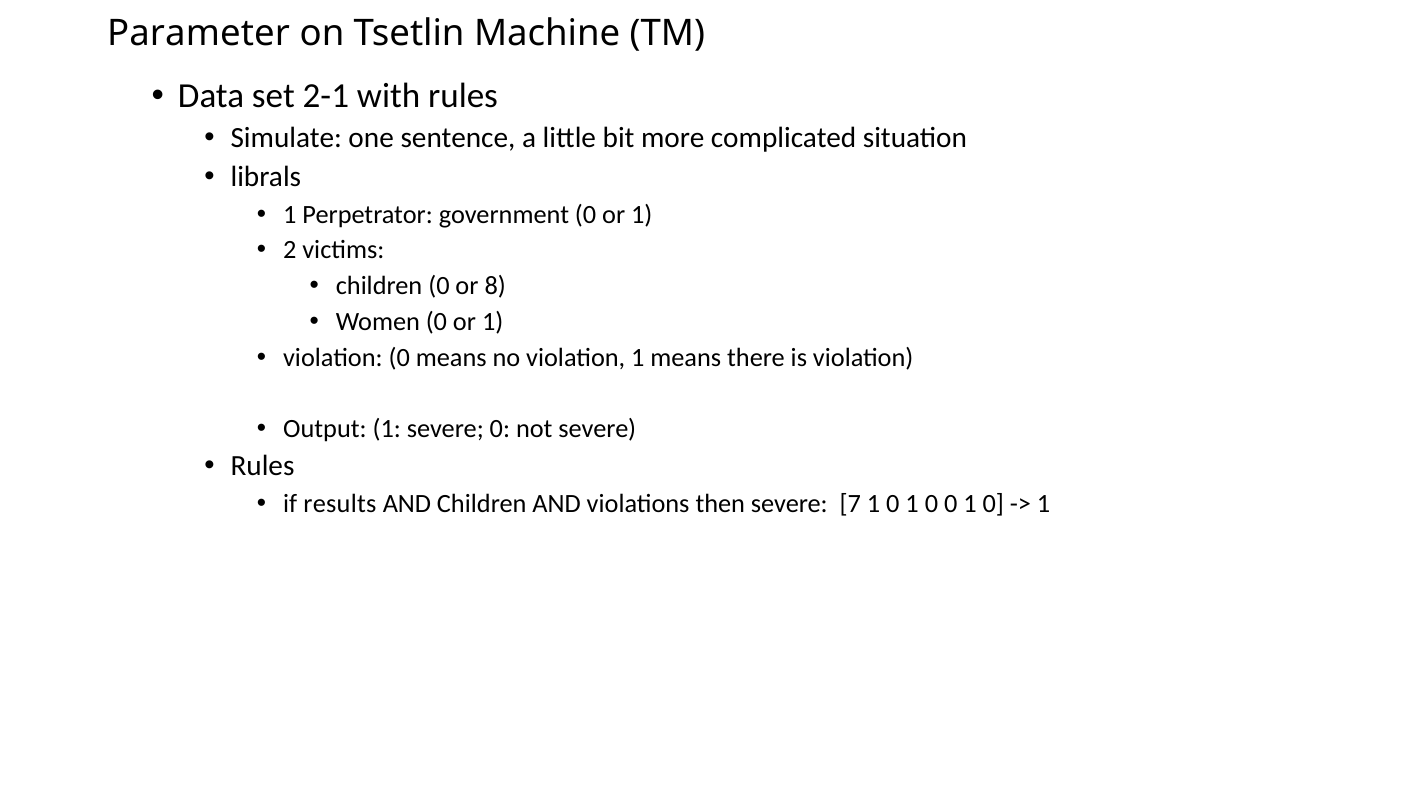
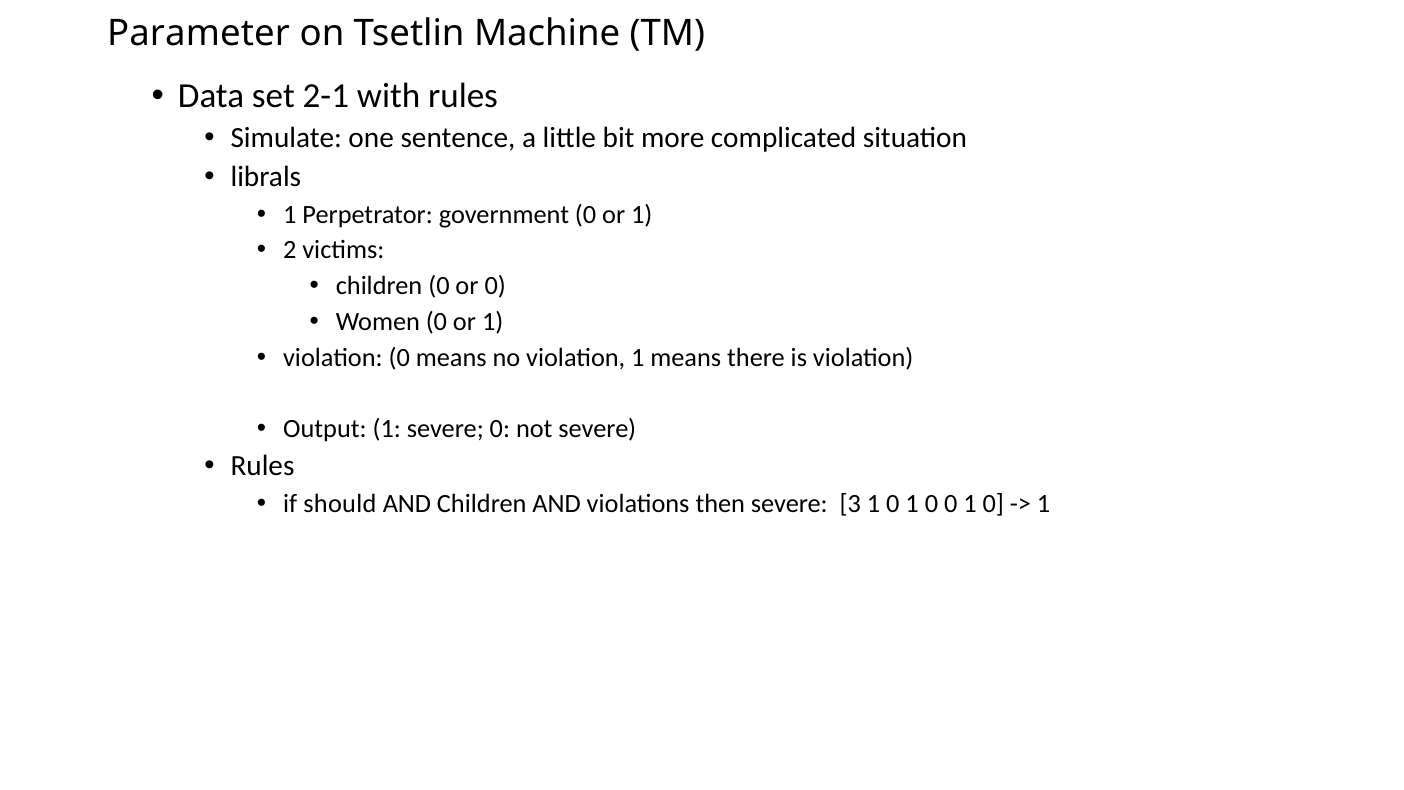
or 8: 8 -> 0
results: results -> should
7: 7 -> 3
